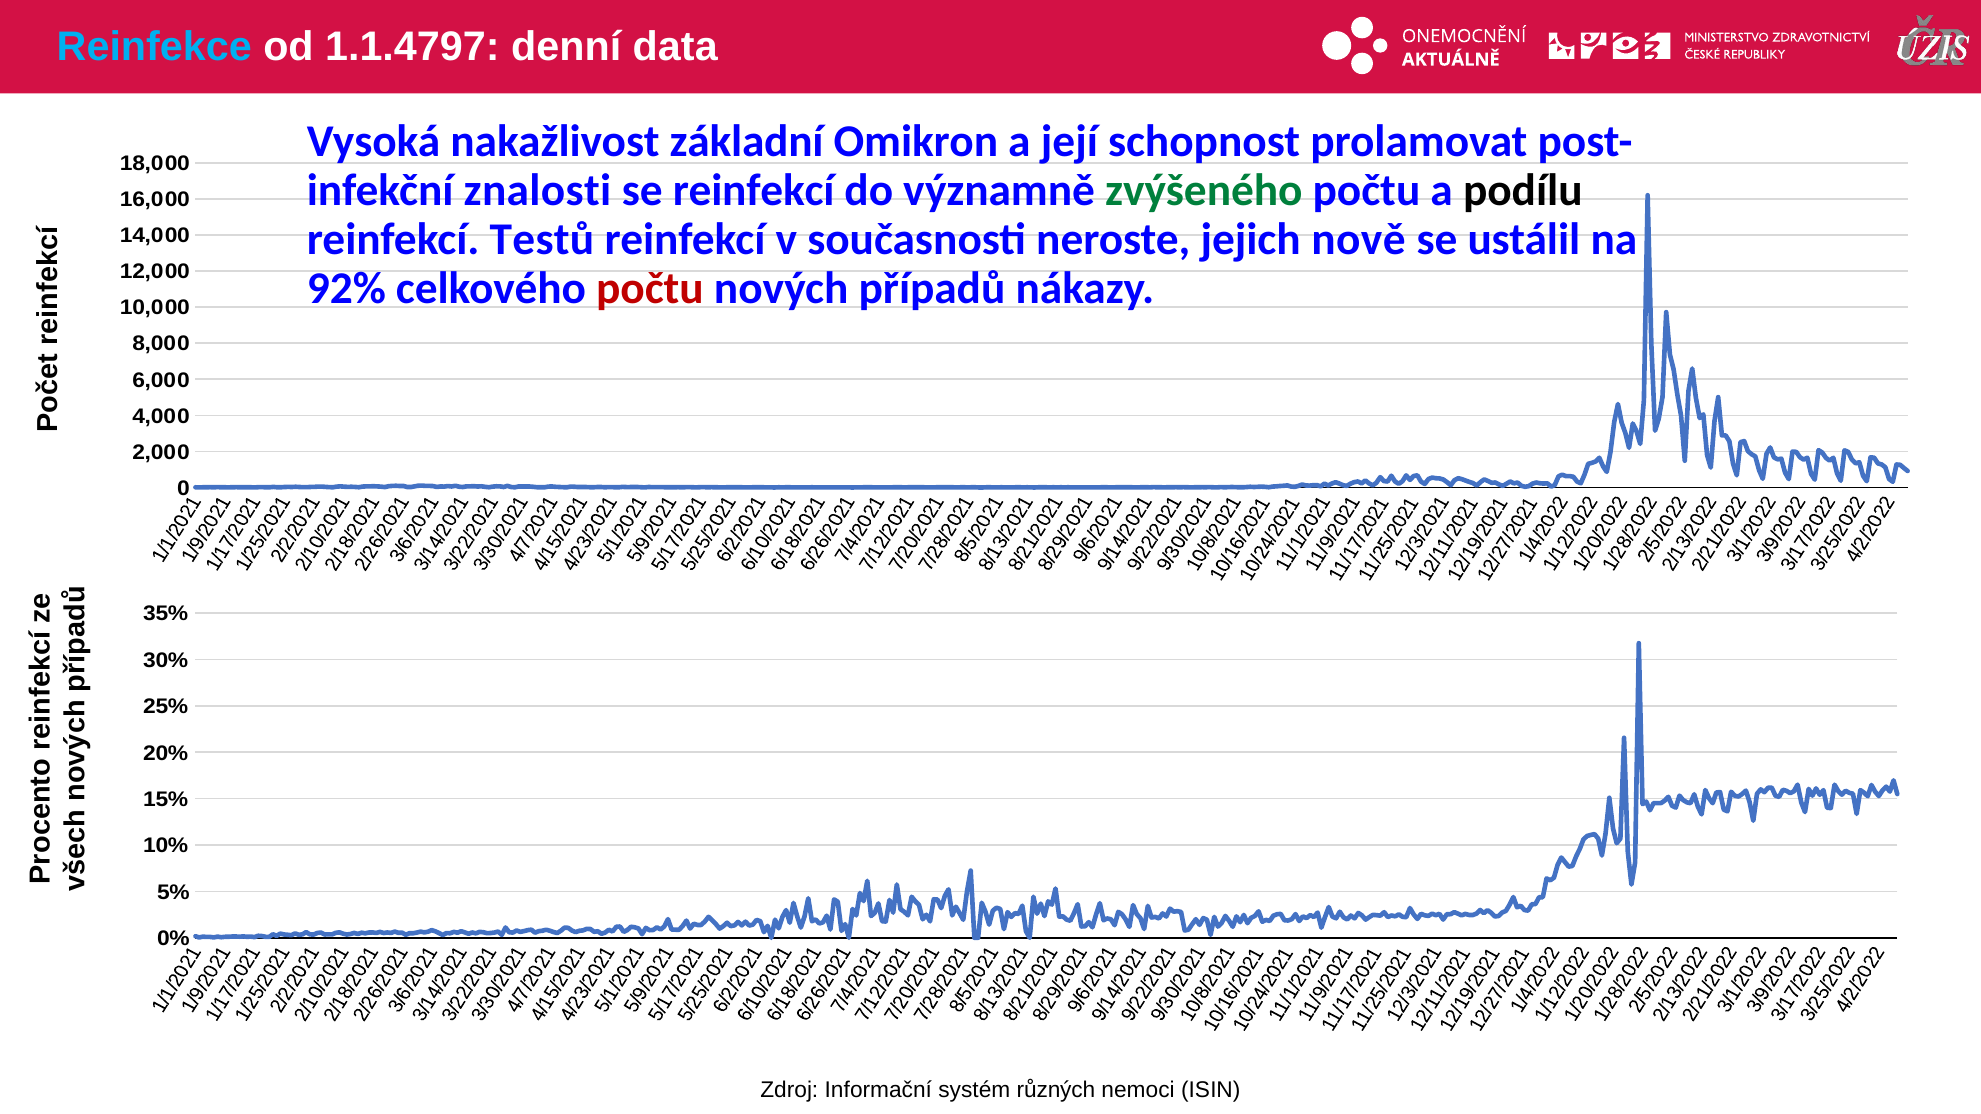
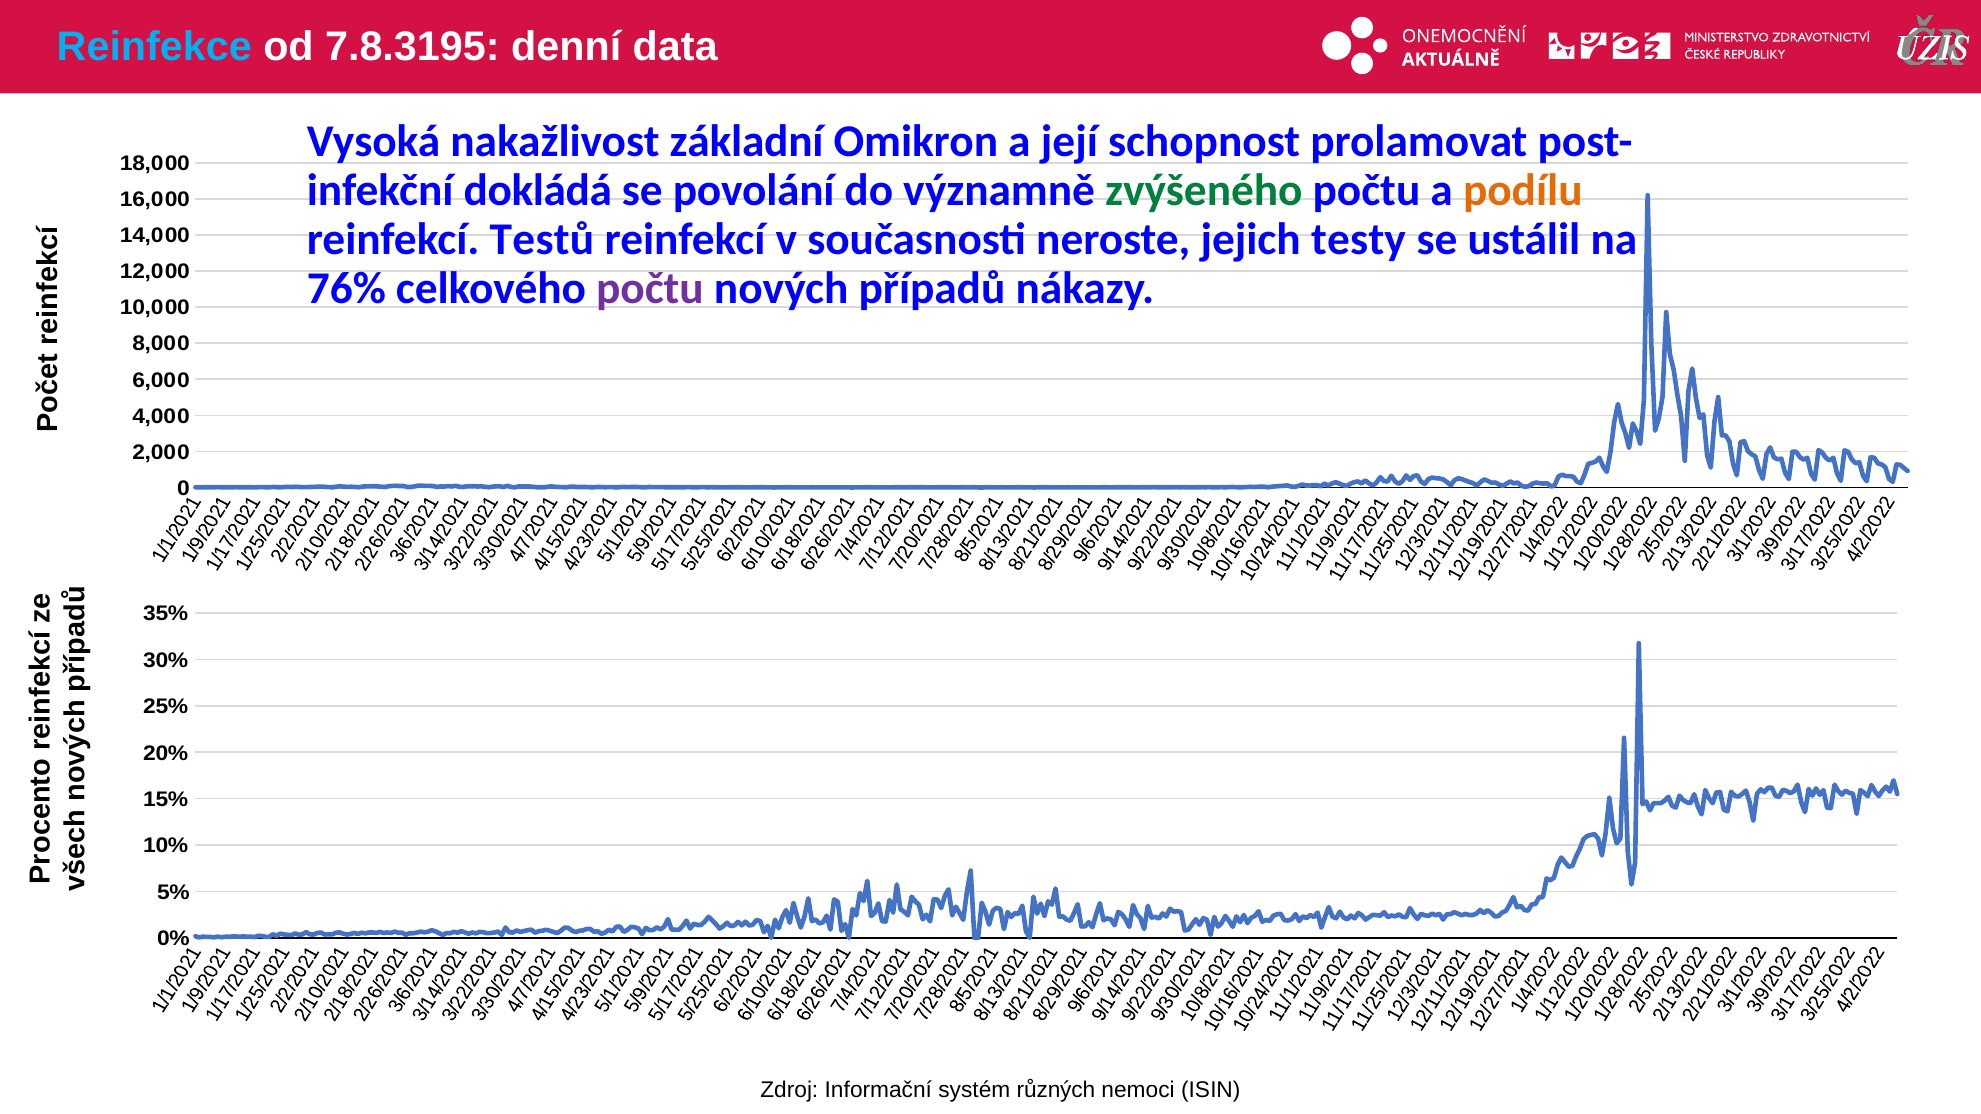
1.1.4797: 1.1.4797 -> 7.8.3195
znalosti: znalosti -> dokládá
se reinfekcí: reinfekcí -> povolání
podílu colour: black -> orange
nově: nově -> testy
92%: 92% -> 76%
počtu at (650, 289) colour: red -> purple
